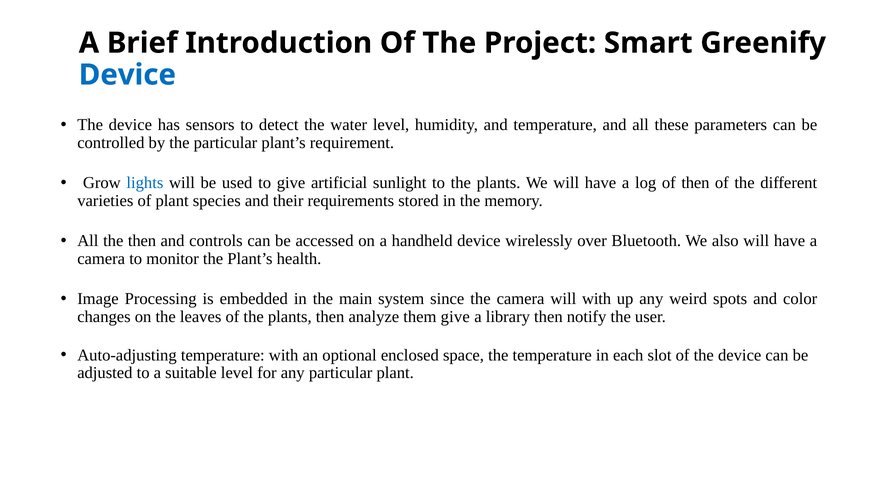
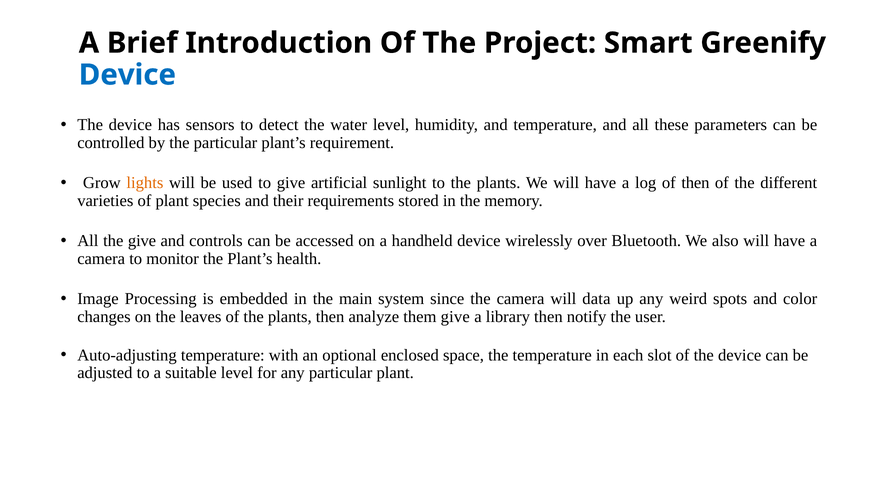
lights colour: blue -> orange
the then: then -> give
will with: with -> data
